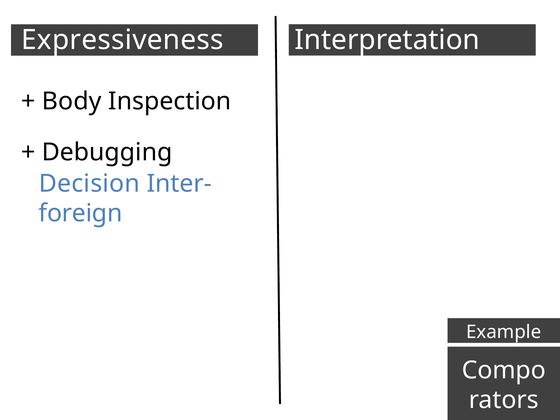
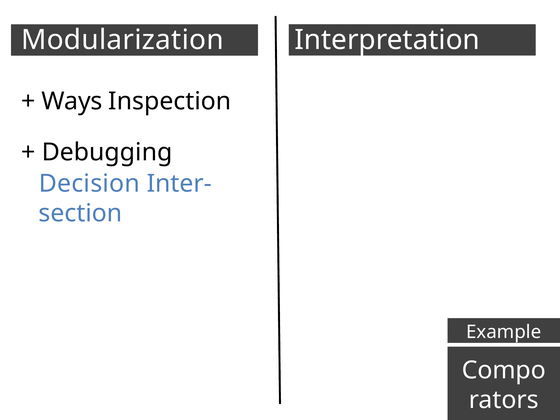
Expressiveness: Expressiveness -> Modularization
Body: Body -> Ways
foreign: foreign -> section
